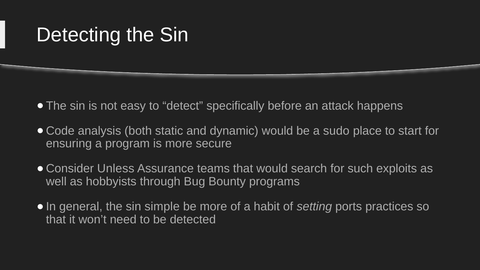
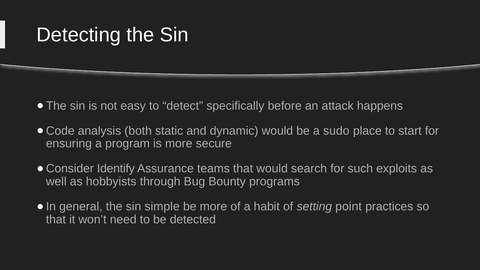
Unless: Unless -> Identify
ports: ports -> point
